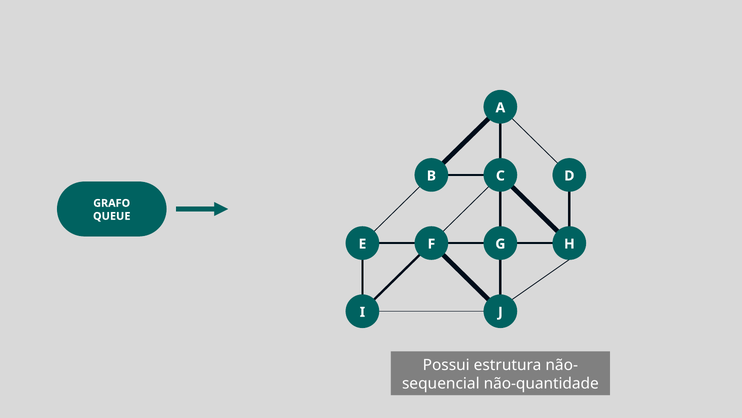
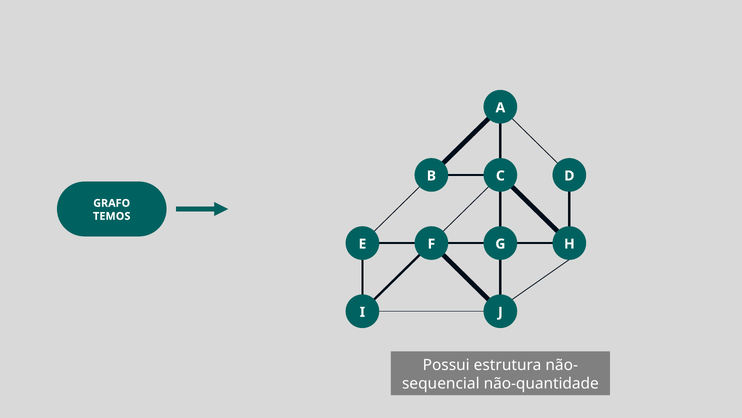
QUEUE: QUEUE -> TEMOS
